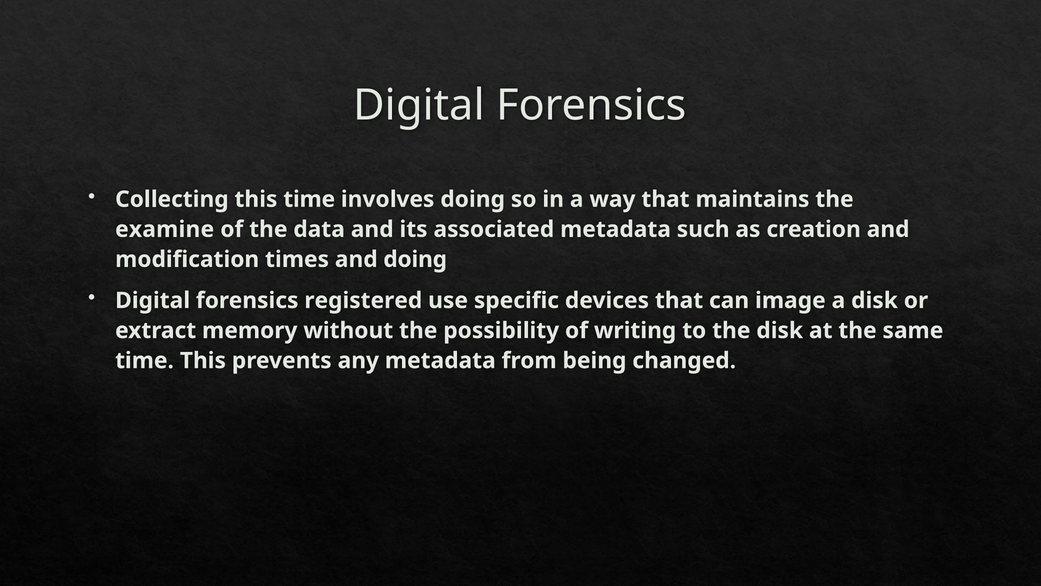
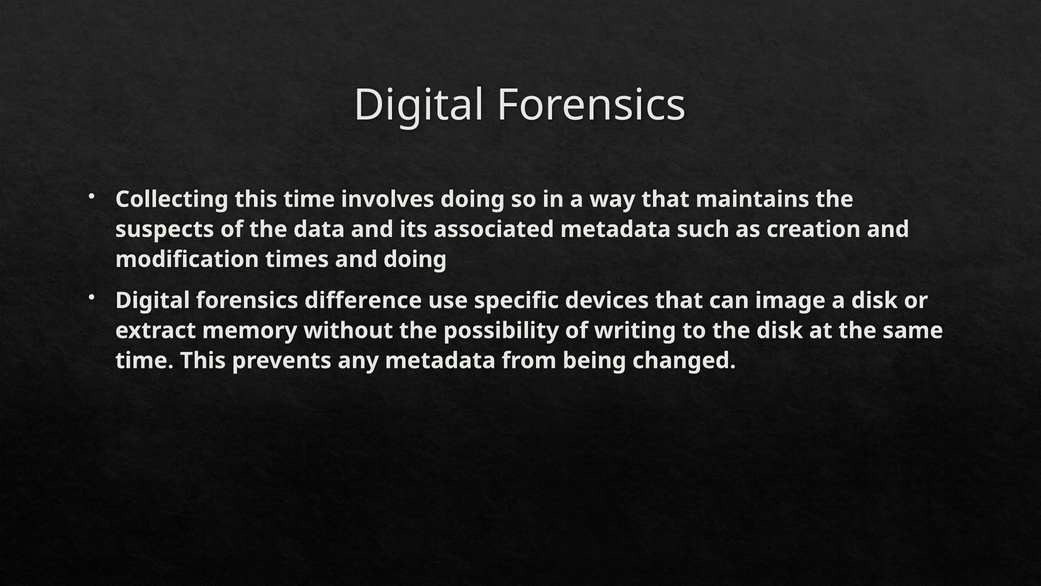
examine: examine -> suspects
registered: registered -> difference
